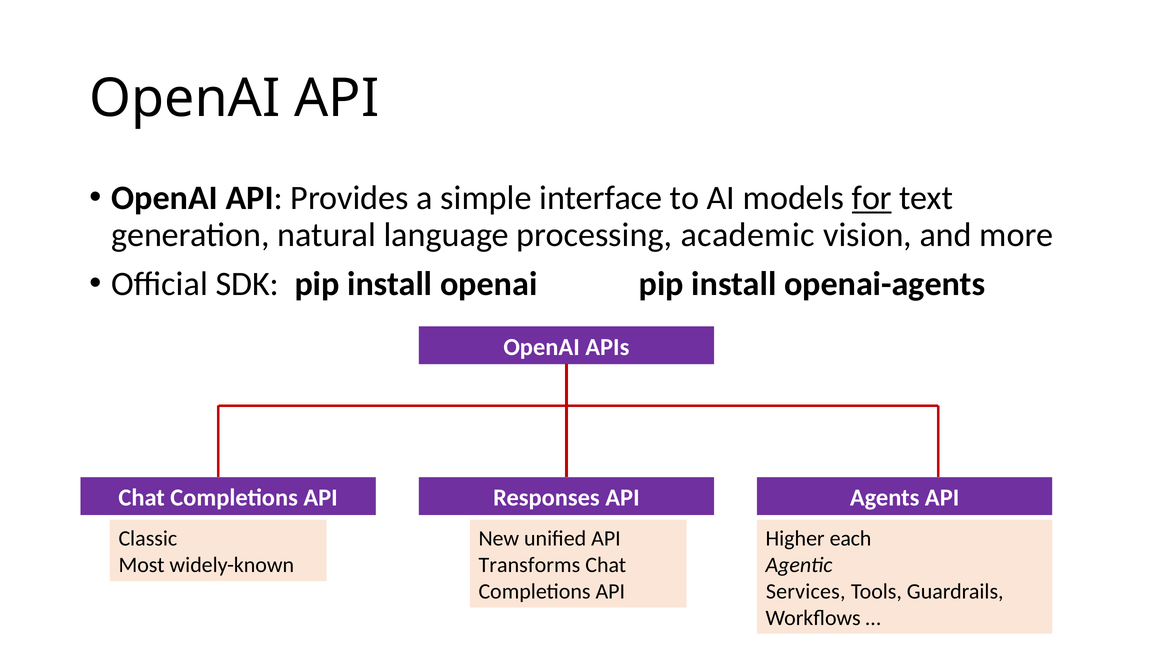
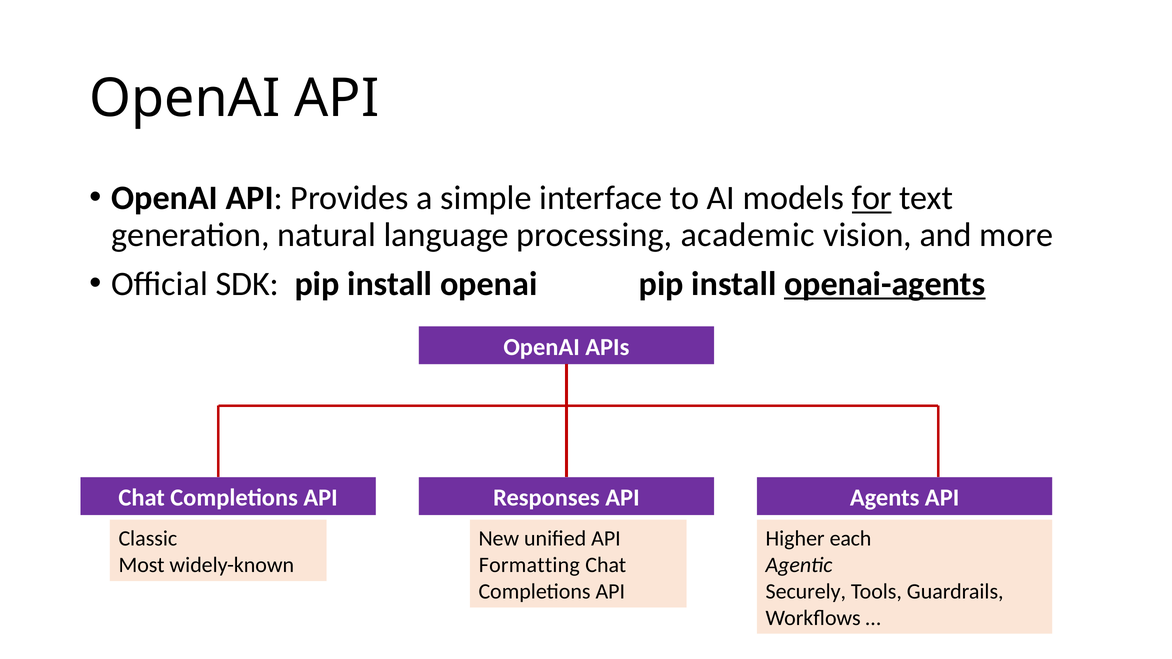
openai-agents underline: none -> present
Transforms: Transforms -> Formatting
Services: Services -> Securely
